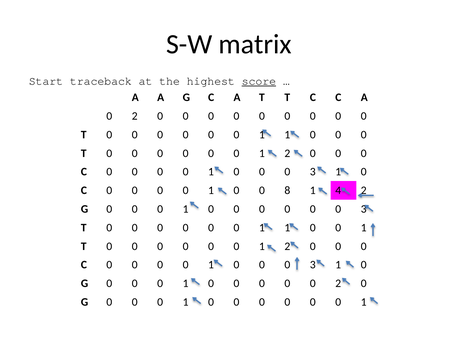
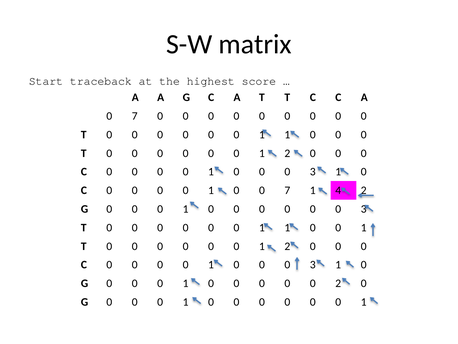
score underline: present -> none
2 at (135, 116): 2 -> 7
0 0 8: 8 -> 7
